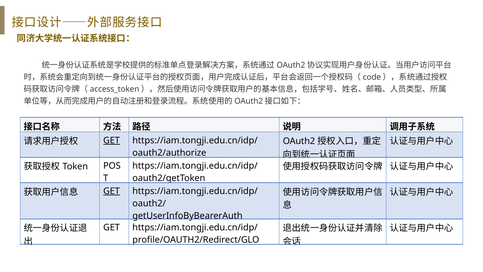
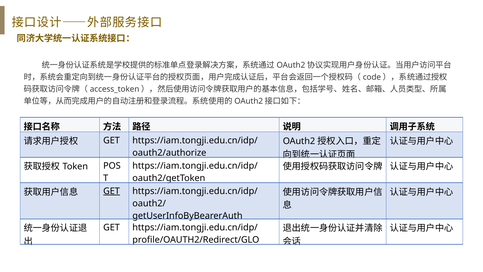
GET at (112, 140) underline: present -> none
